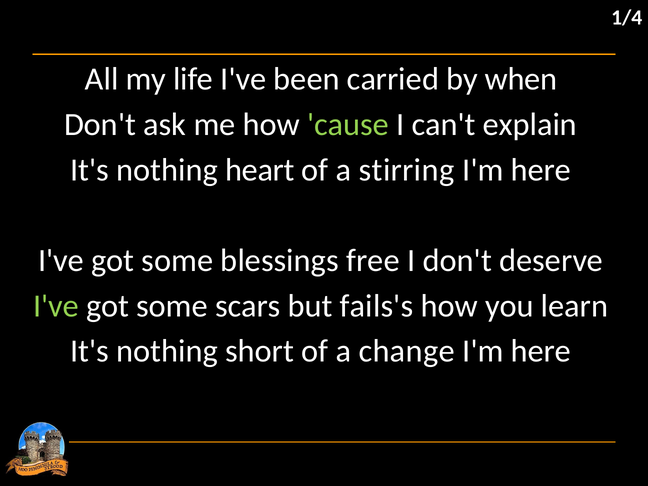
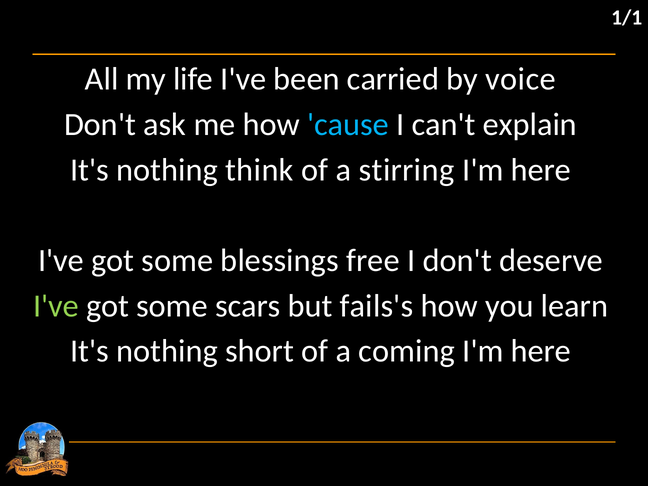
1/4: 1/4 -> 1/1
when: when -> voice
cause colour: light green -> light blue
heart: heart -> think
change: change -> coming
